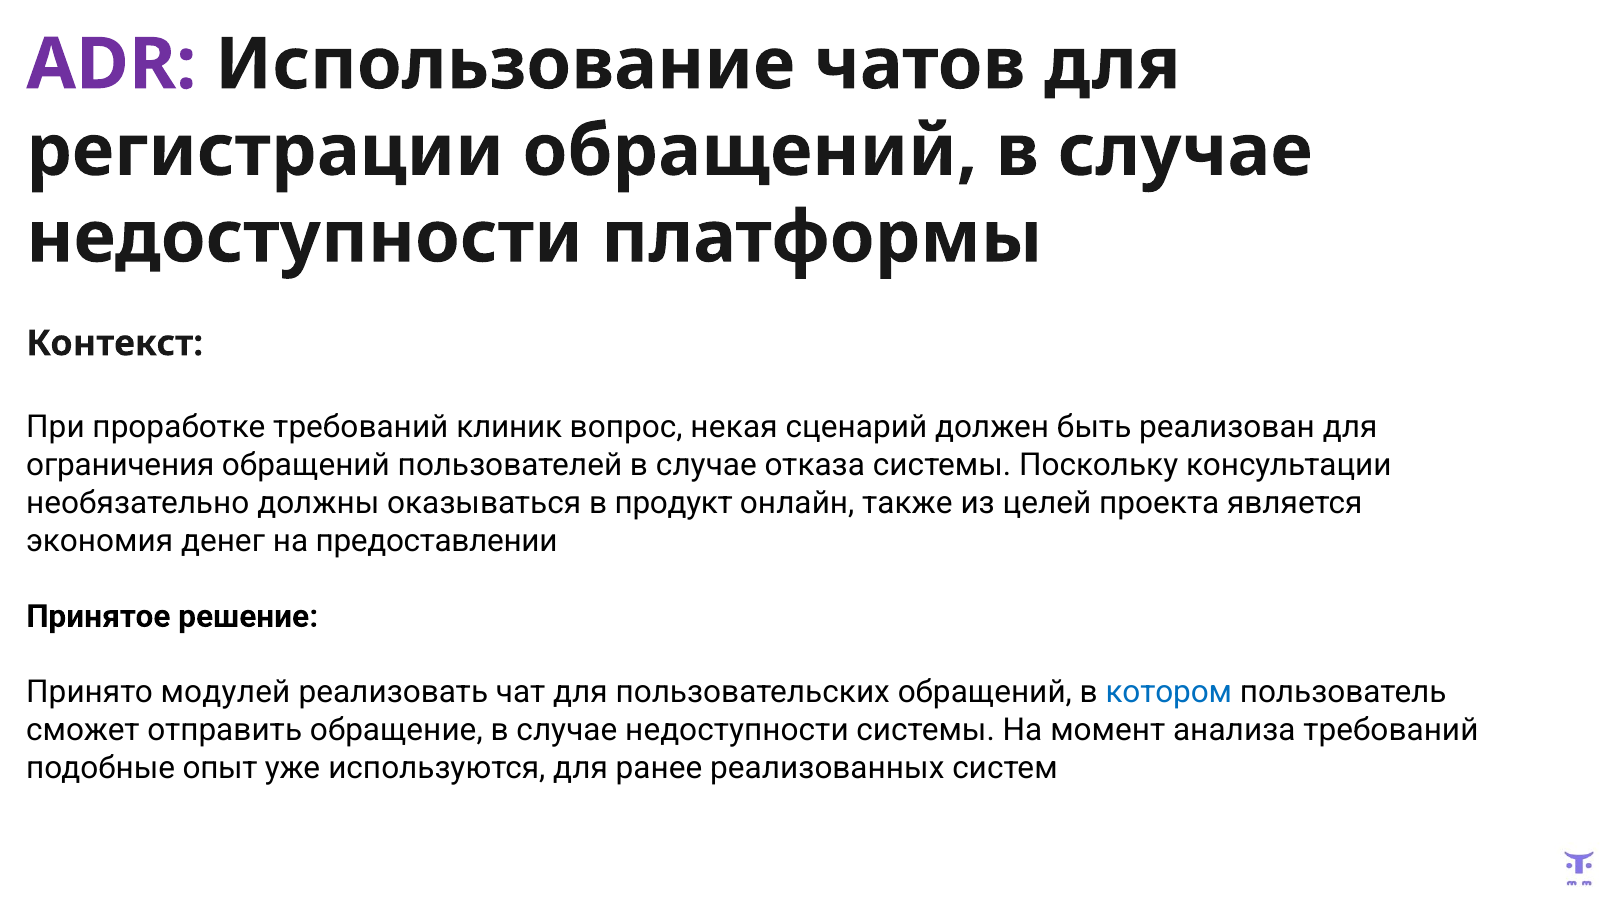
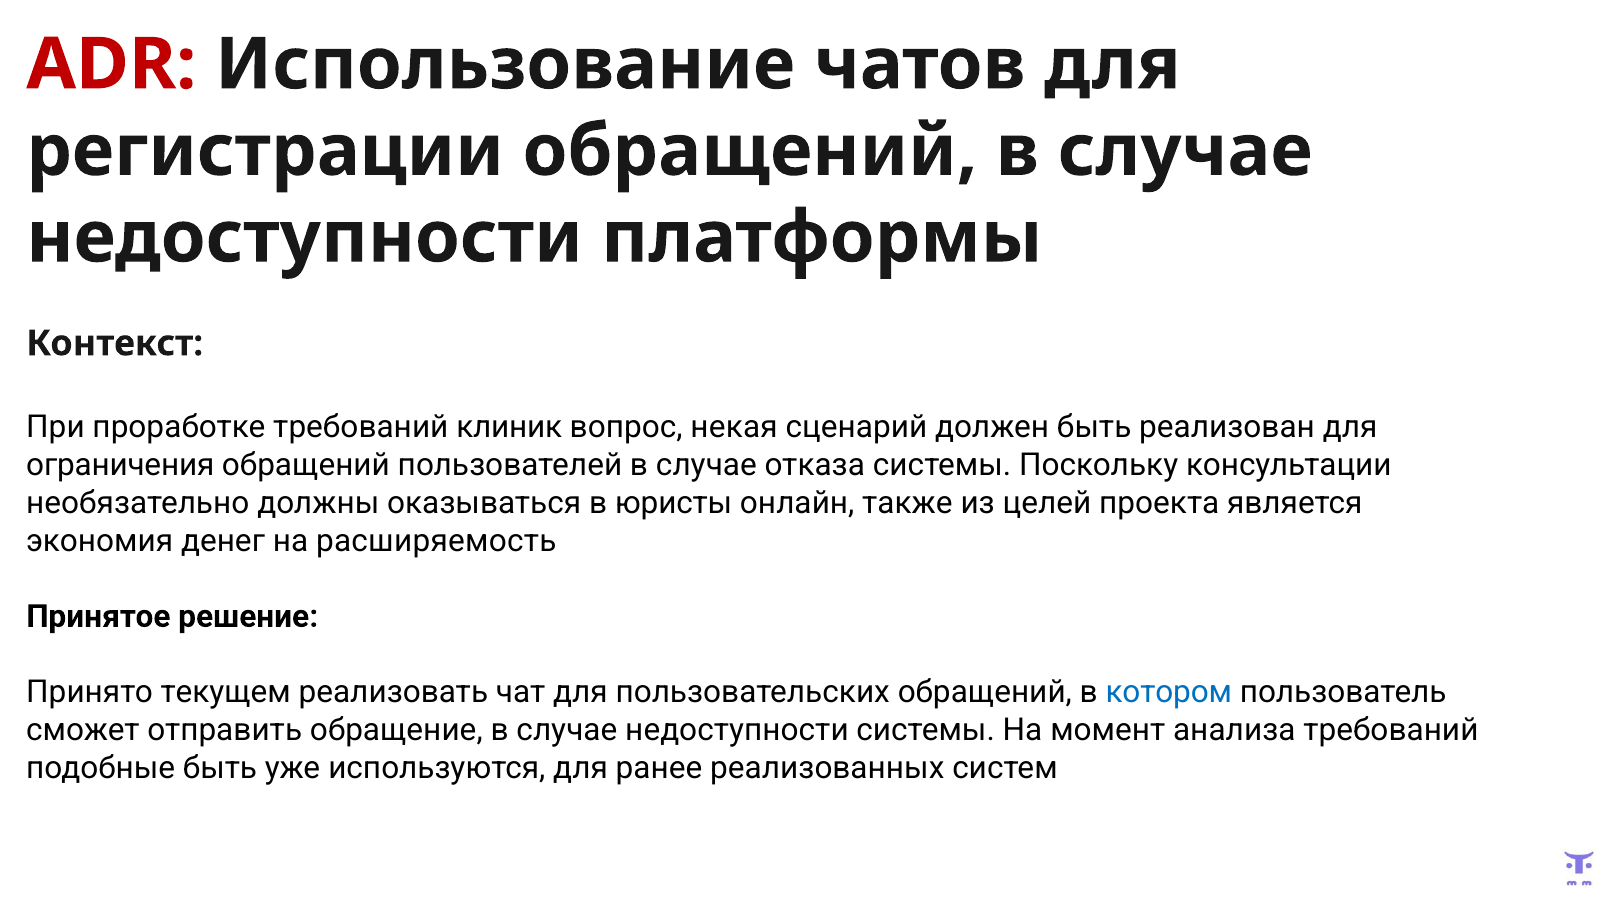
ADR colour: purple -> red
продукт: продукт -> юристы
предоставлении: предоставлении -> расширяемость
модулей: модулей -> текущем
подобные опыт: опыт -> быть
